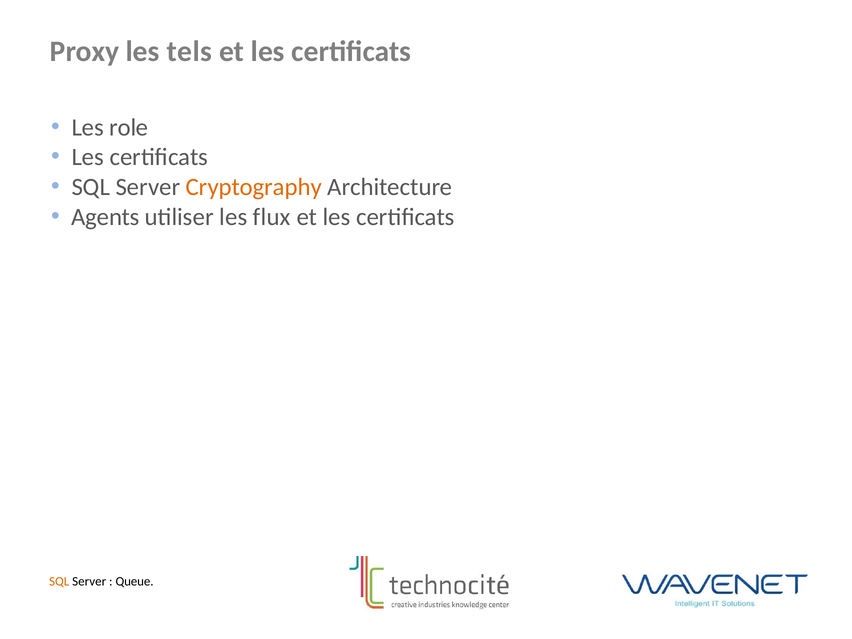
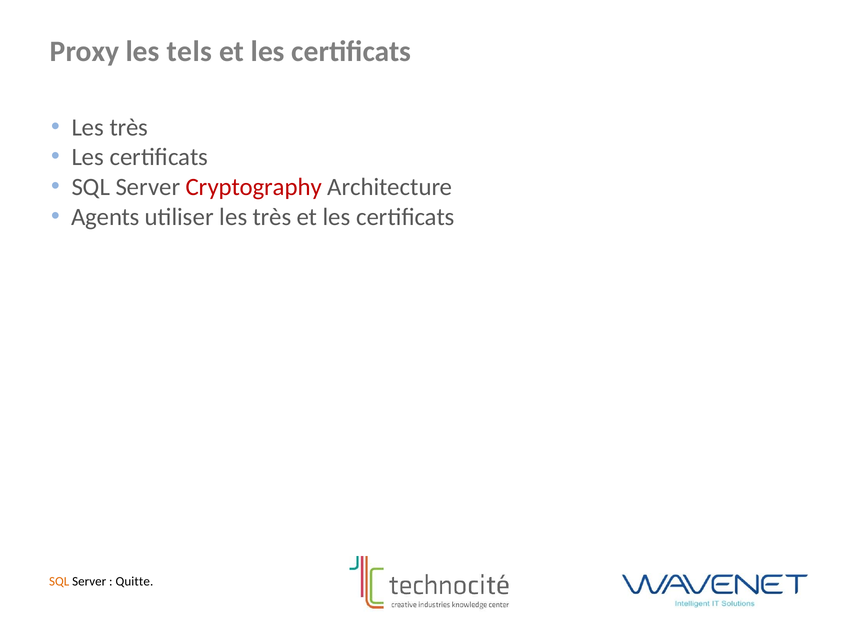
role at (129, 127): role -> très
Cryptography colour: orange -> red
utiliser les flux: flux -> très
Queue: Queue -> Quitte
